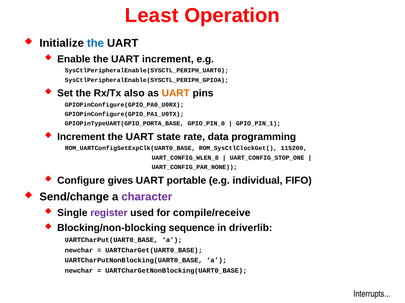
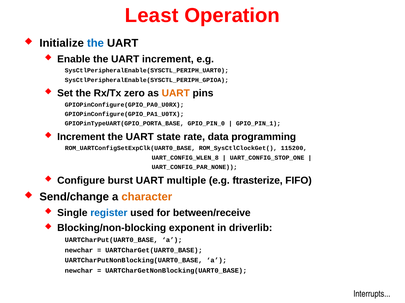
also: also -> zero
gives: gives -> burst
portable: portable -> multiple
individual: individual -> ftrasterize
character colour: purple -> orange
register colour: purple -> blue
compile/receive: compile/receive -> between/receive
sequence: sequence -> exponent
